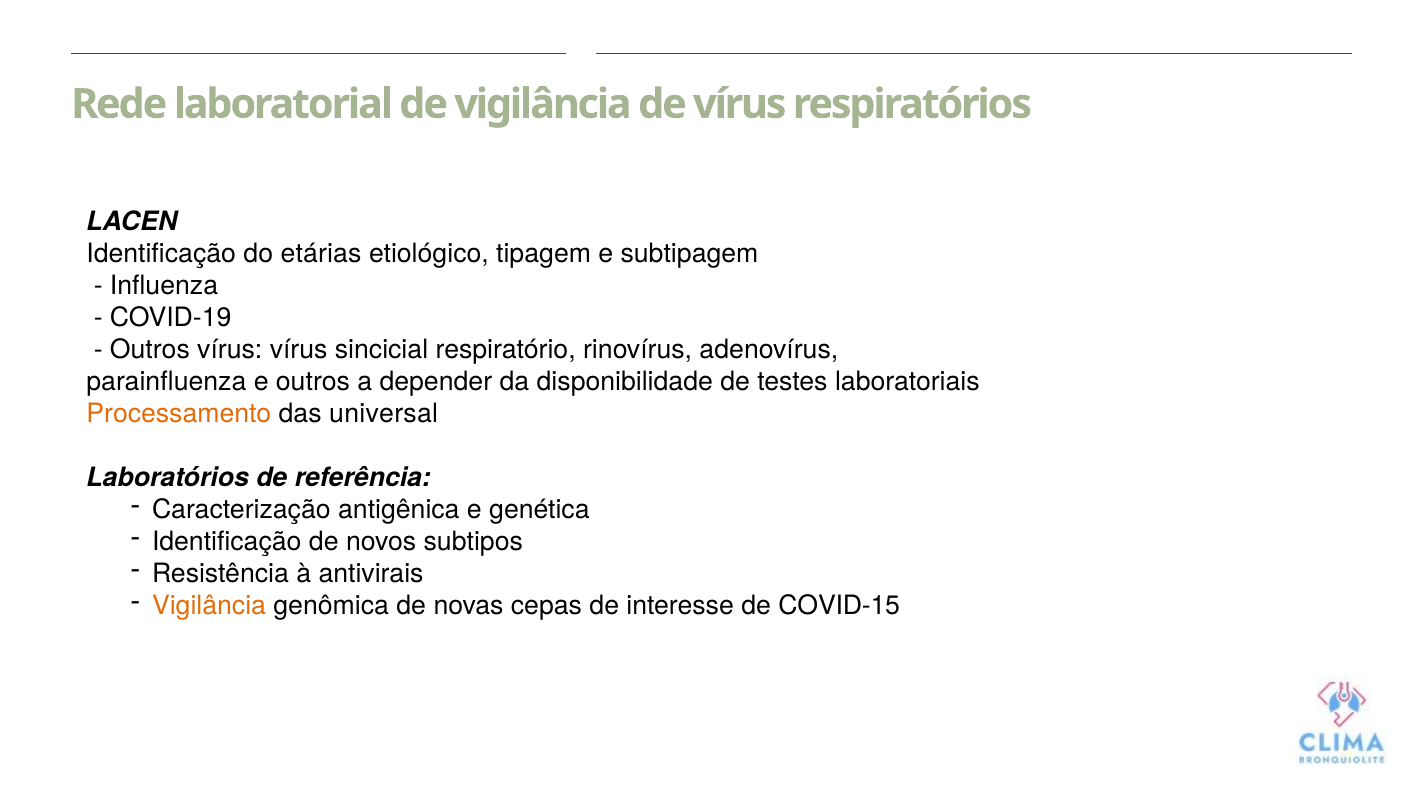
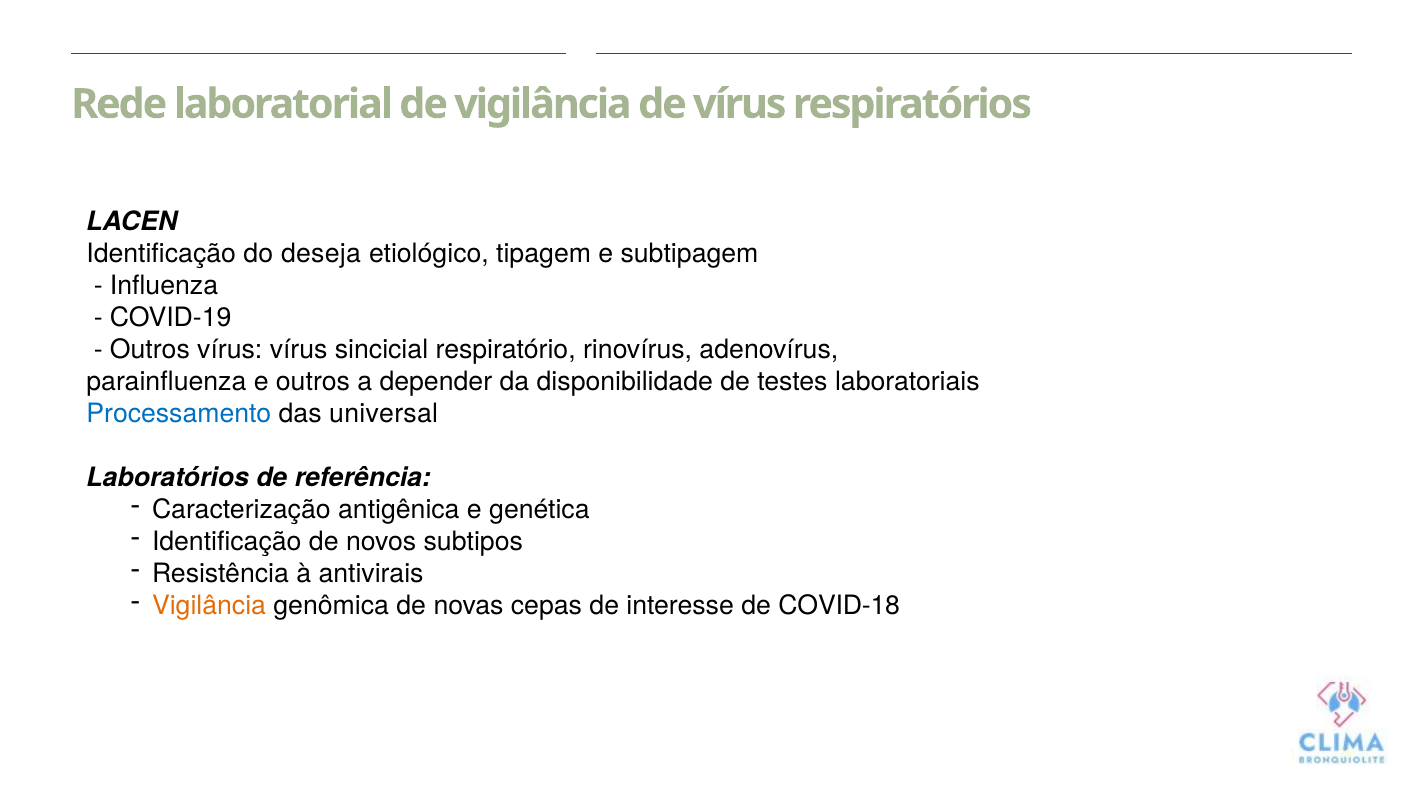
etárias: etárias -> deseja
Processamento colour: orange -> blue
COVID-15: COVID-15 -> COVID-18
